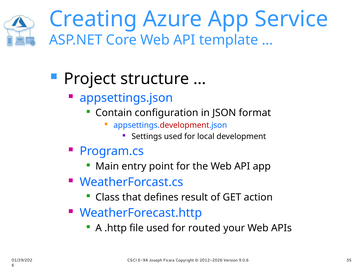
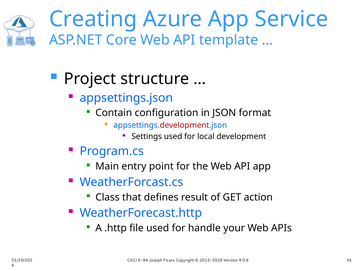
routed: routed -> handle
